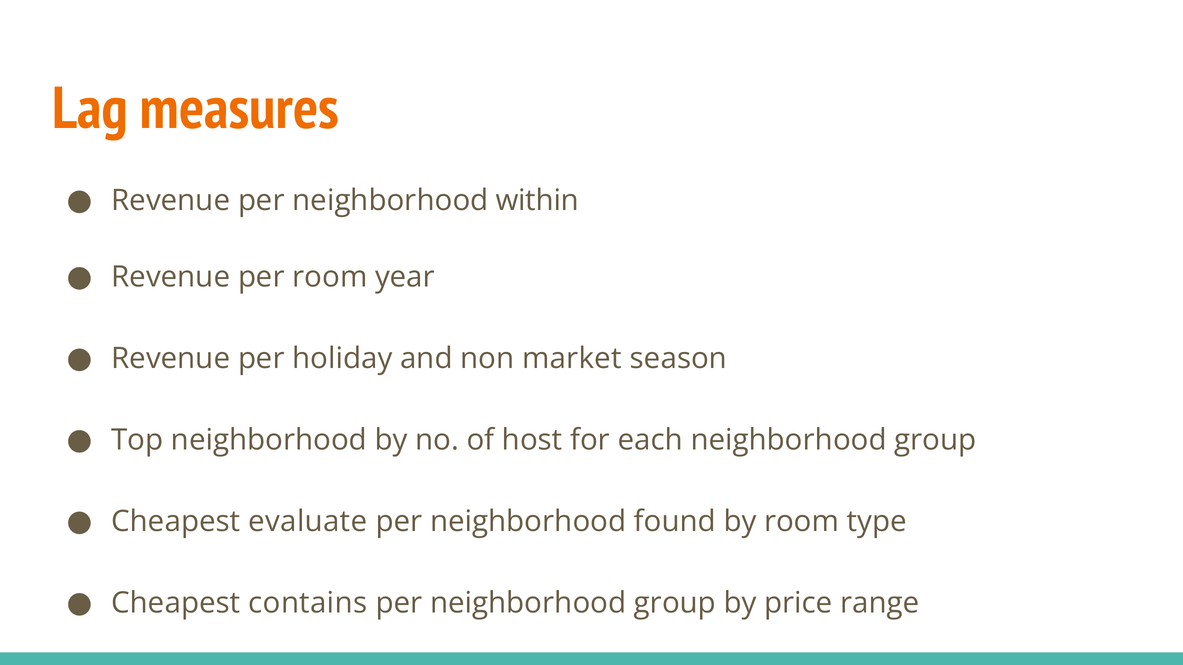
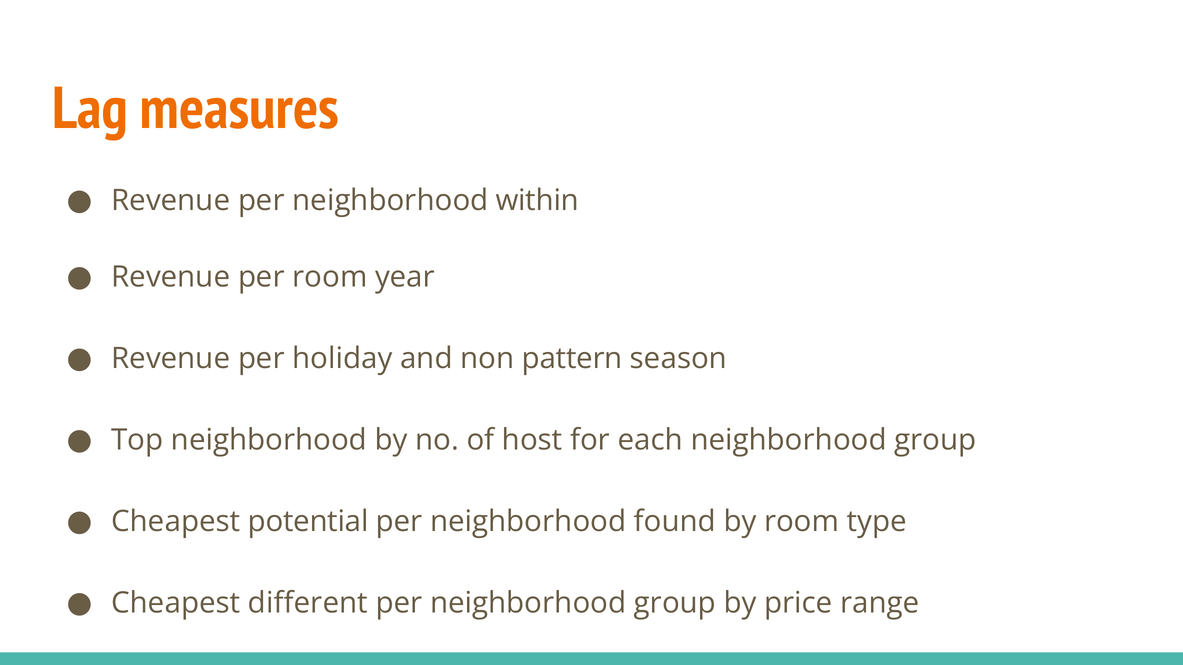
market: market -> pattern
evaluate: evaluate -> potential
contains: contains -> different
